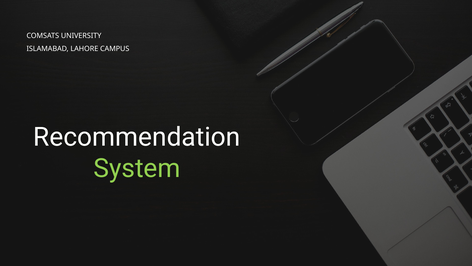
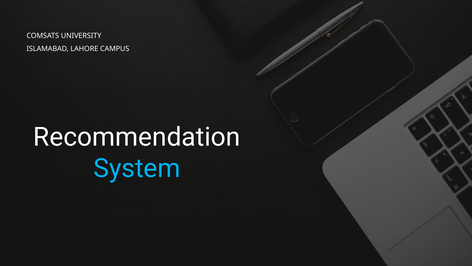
System colour: light green -> light blue
